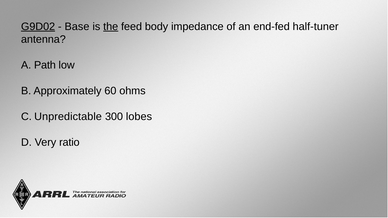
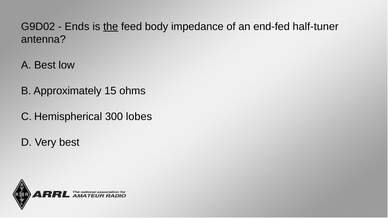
G9D02 underline: present -> none
Base: Base -> Ends
A Path: Path -> Best
60: 60 -> 15
Unpredictable: Unpredictable -> Hemispherical
Very ratio: ratio -> best
